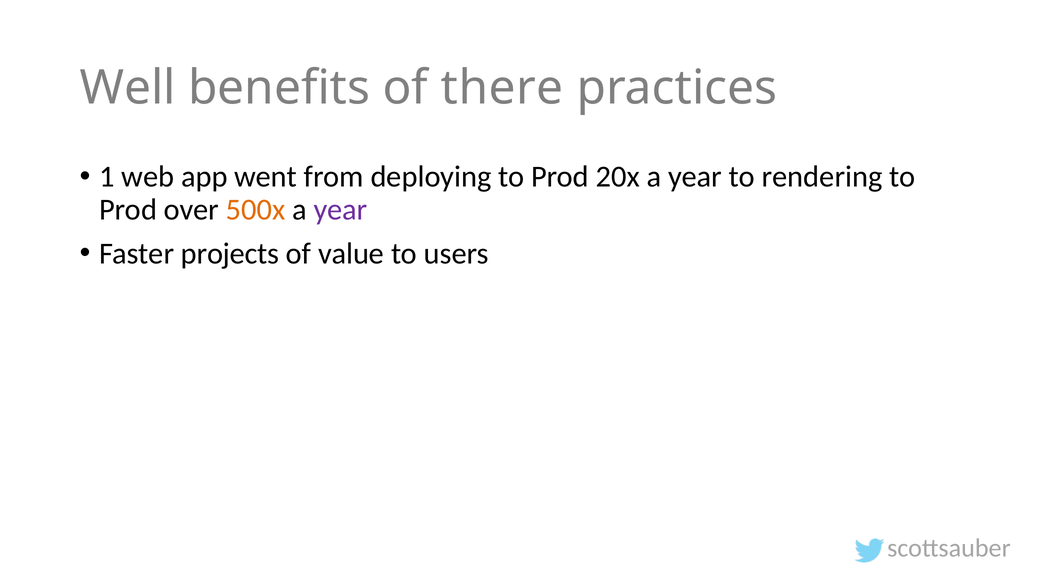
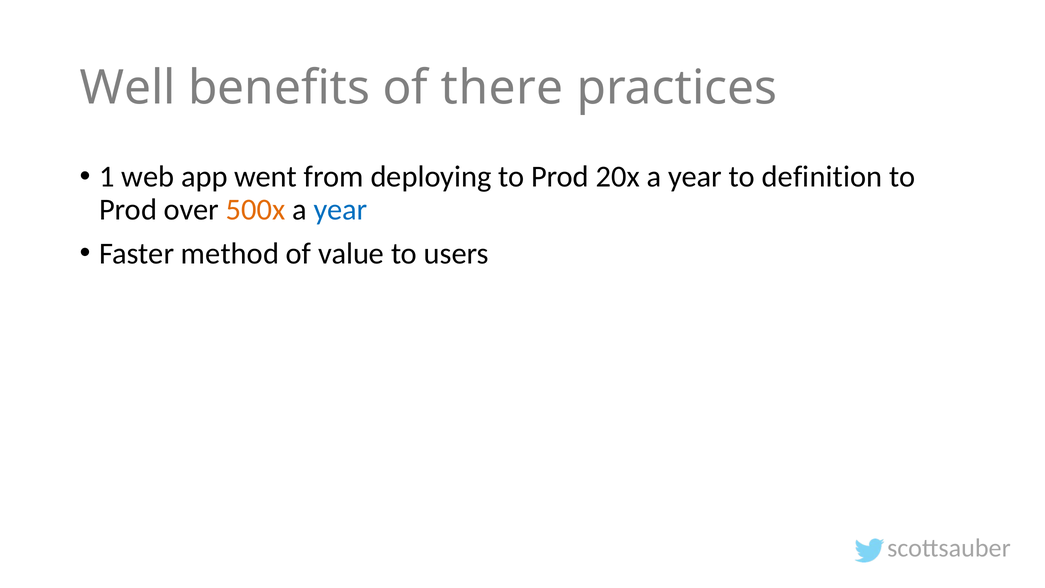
rendering: rendering -> definition
year at (341, 210) colour: purple -> blue
projects: projects -> method
